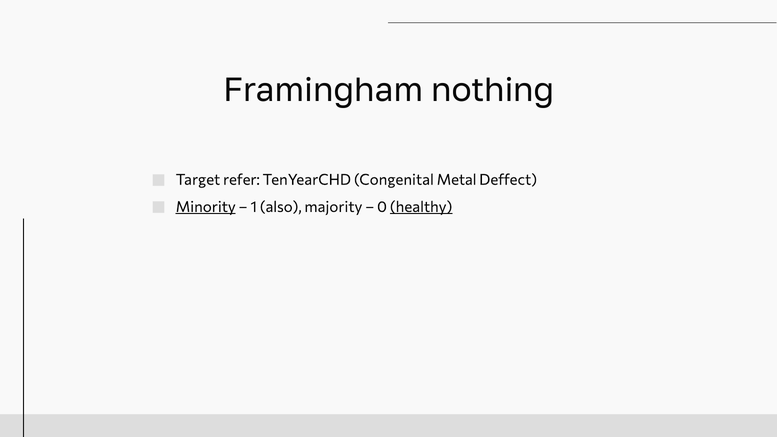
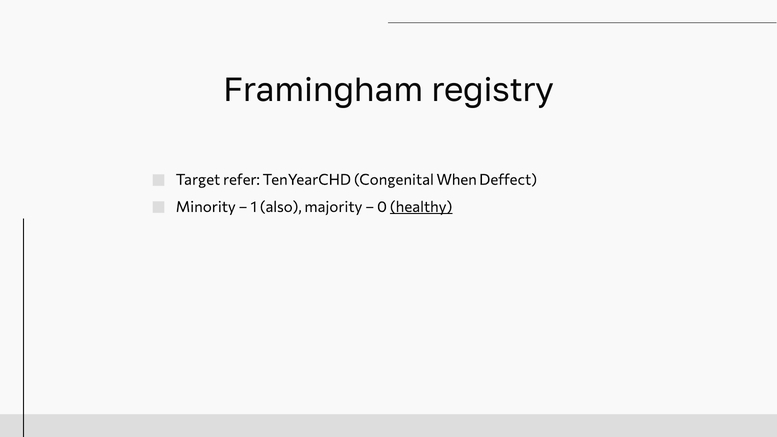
nothing: nothing -> registry
Metal: Metal -> When
Minority underline: present -> none
